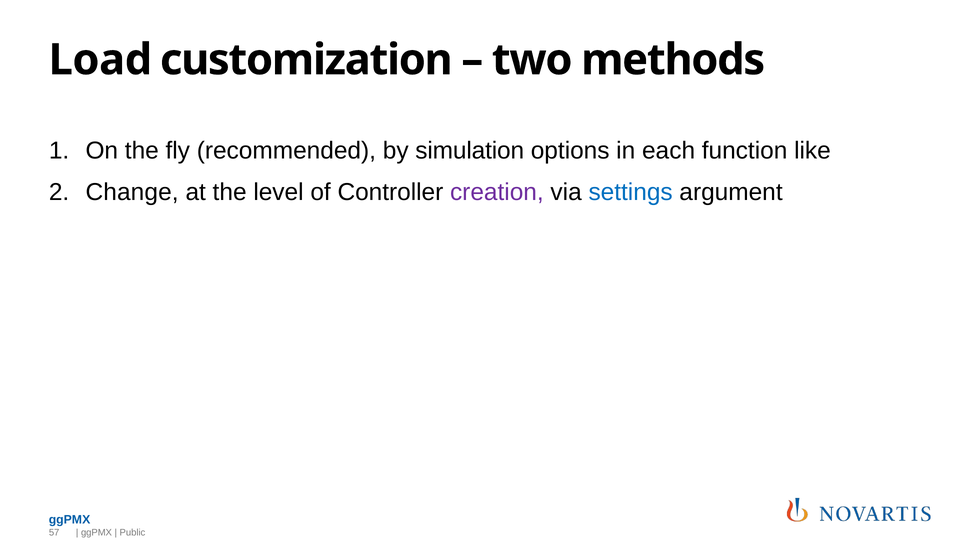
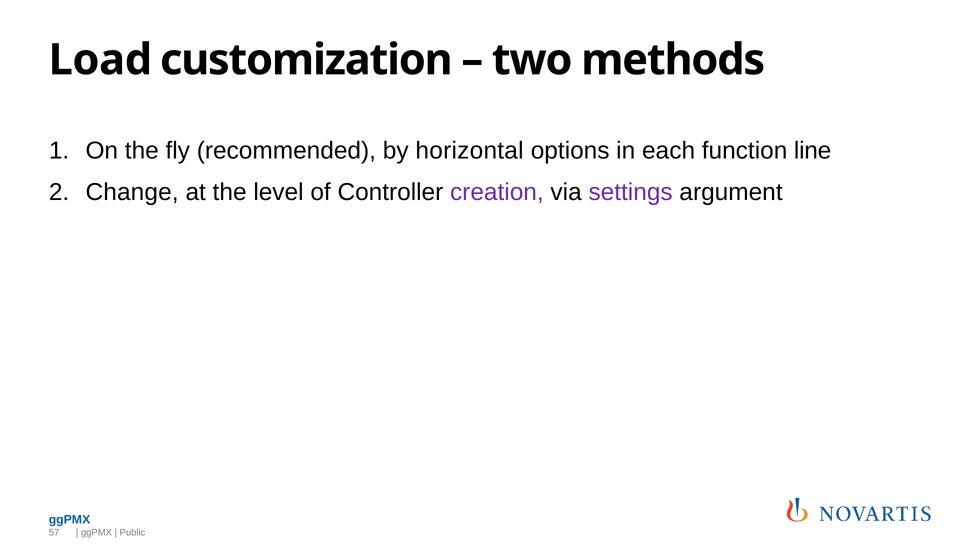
simulation: simulation -> horizontal
like: like -> line
settings colour: blue -> purple
